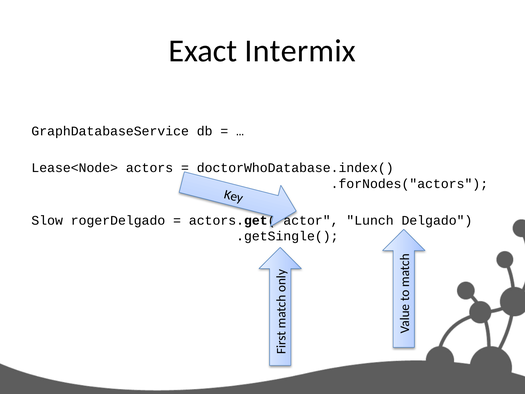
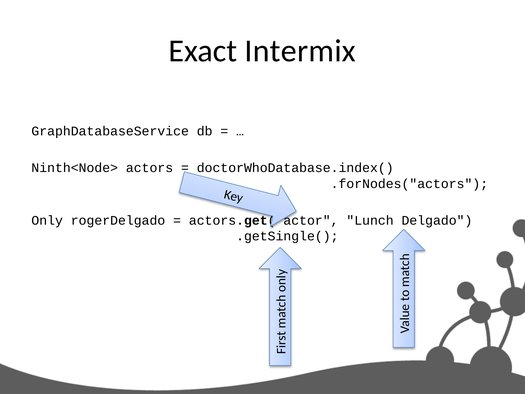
Lease<Node>: Lease<Node> -> Ninth<Node>
Slow: Slow -> Only
